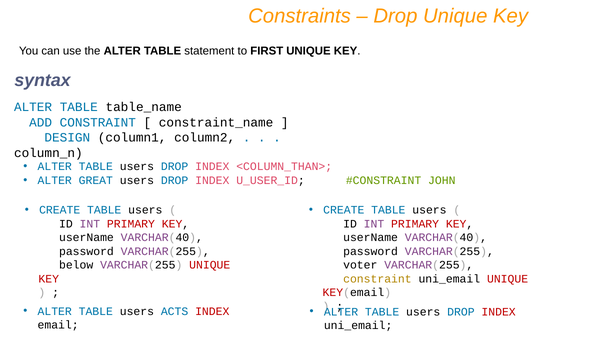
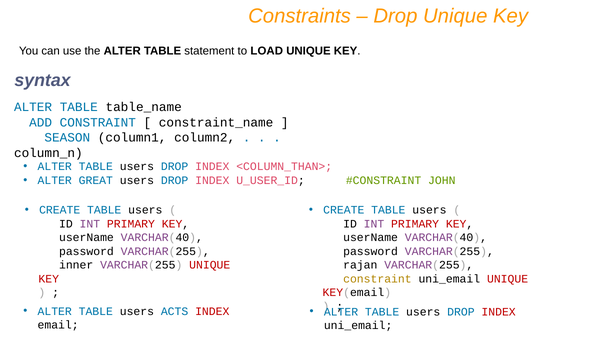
FIRST: FIRST -> LOAD
DESIGN: DESIGN -> SEASON
below: below -> inner
voter: voter -> rajan
